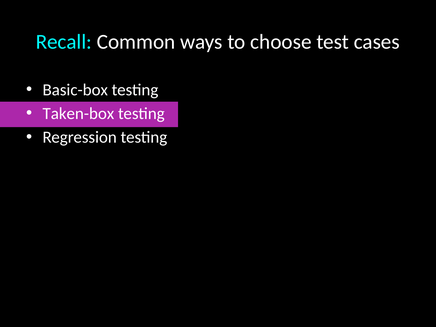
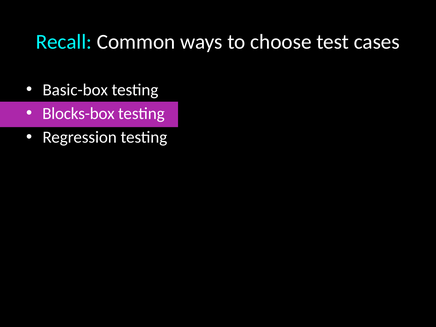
Taken-box: Taken-box -> Blocks-box
